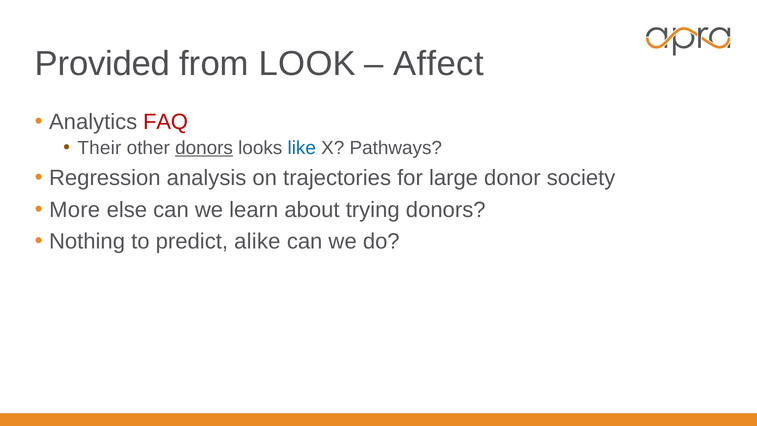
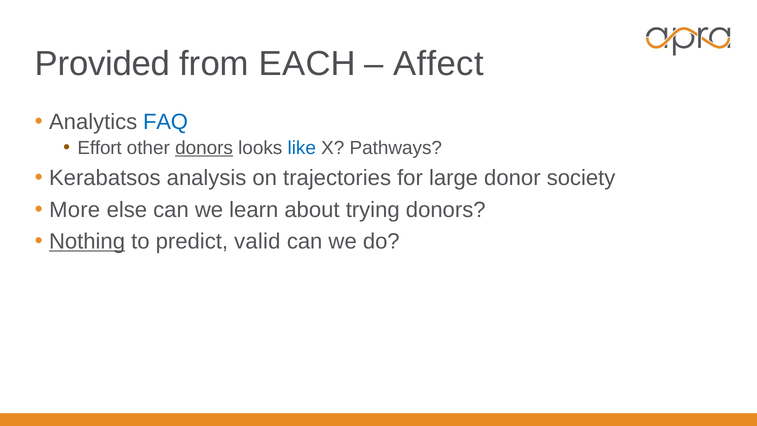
LOOK: LOOK -> EACH
FAQ colour: red -> blue
Their: Their -> Effort
Regression: Regression -> Kerabatsos
Nothing underline: none -> present
alike: alike -> valid
